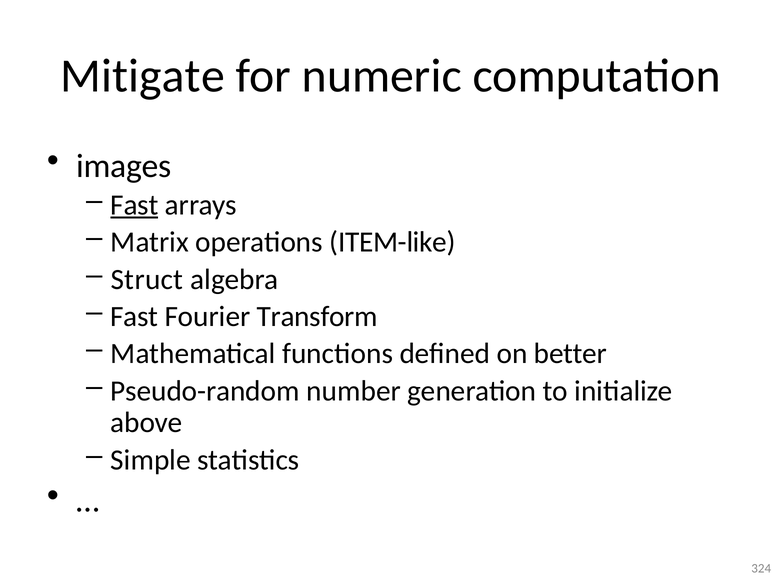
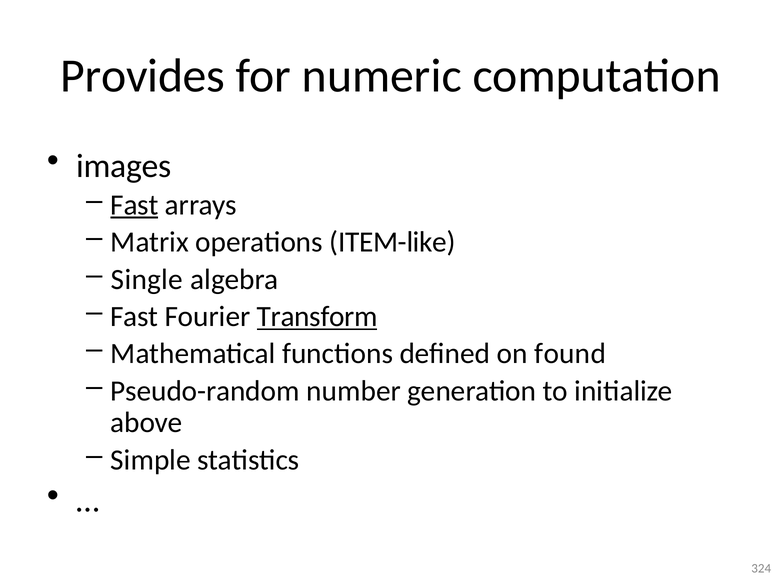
Mitigate: Mitigate -> Provides
Struct: Struct -> Single
Transform underline: none -> present
better: better -> found
